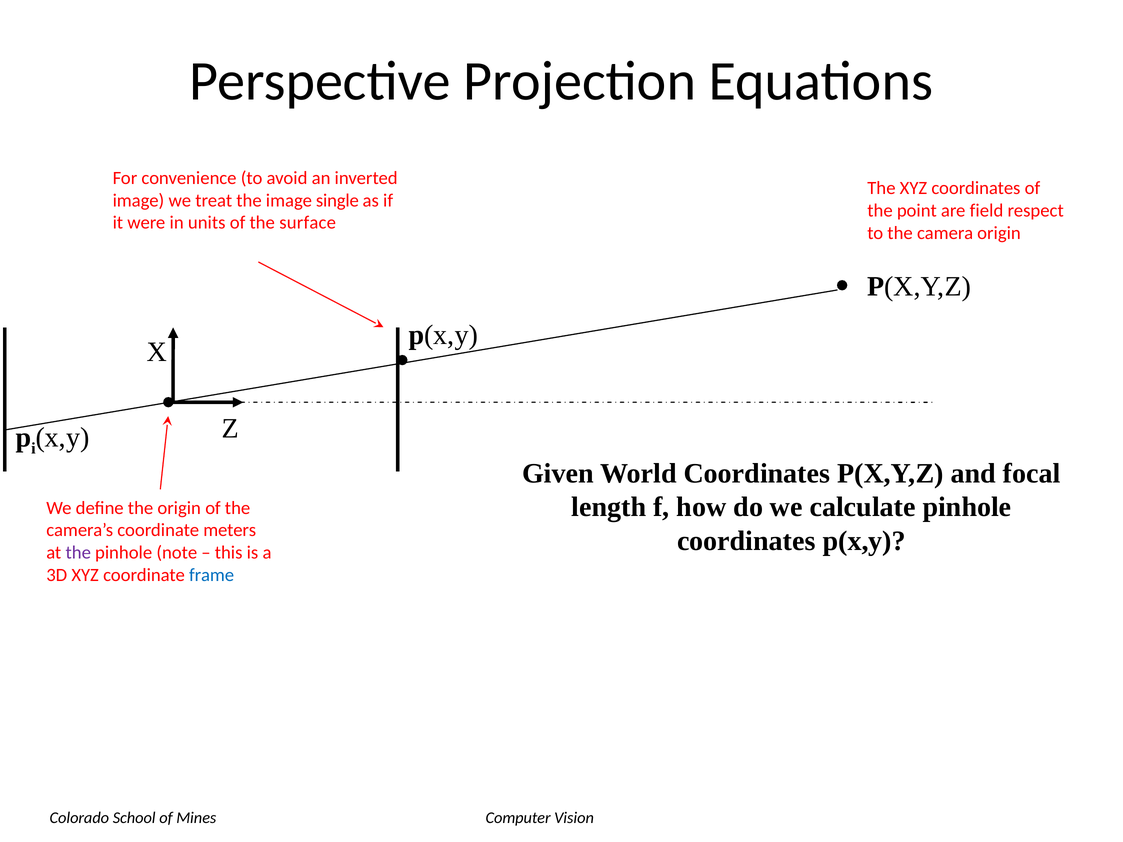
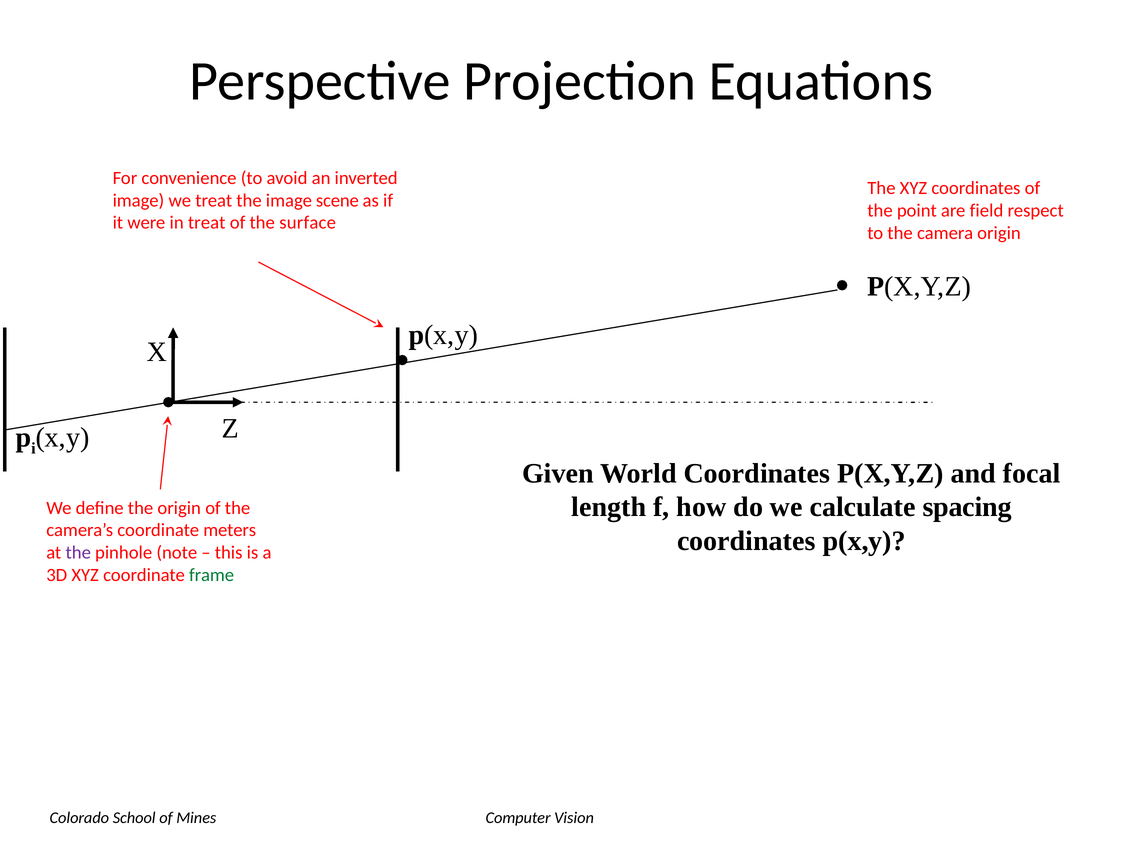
single: single -> scene
in units: units -> treat
calculate pinhole: pinhole -> spacing
frame colour: blue -> green
